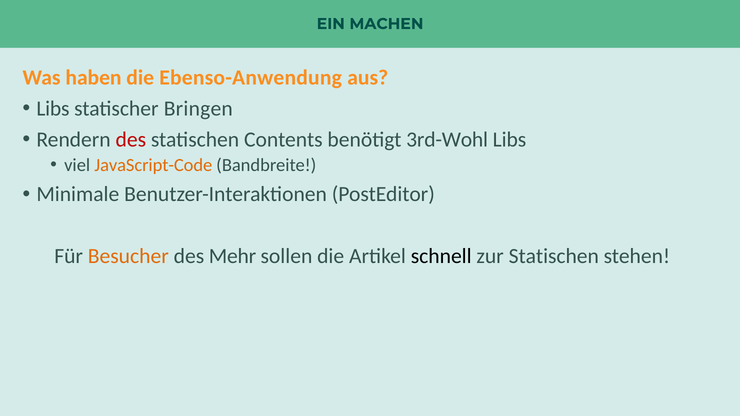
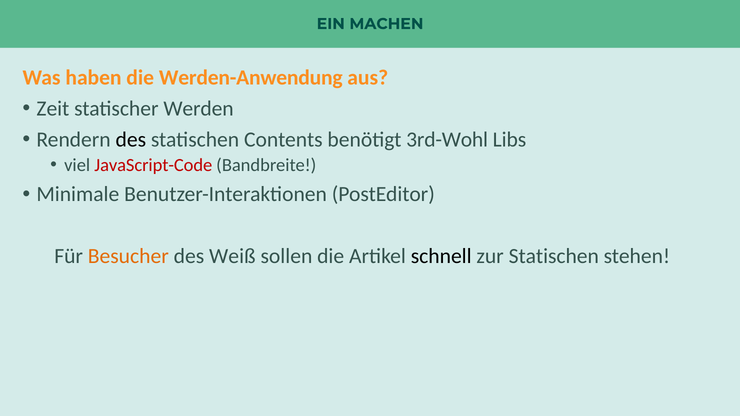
Ebenso-Anwendung: Ebenso-Anwendung -> Werden-Anwendung
Libs at (53, 109): Libs -> Zeit
Bringen: Bringen -> Werden
des at (131, 140) colour: red -> black
JavaScript-Code colour: orange -> red
Mehr: Mehr -> Weiß
